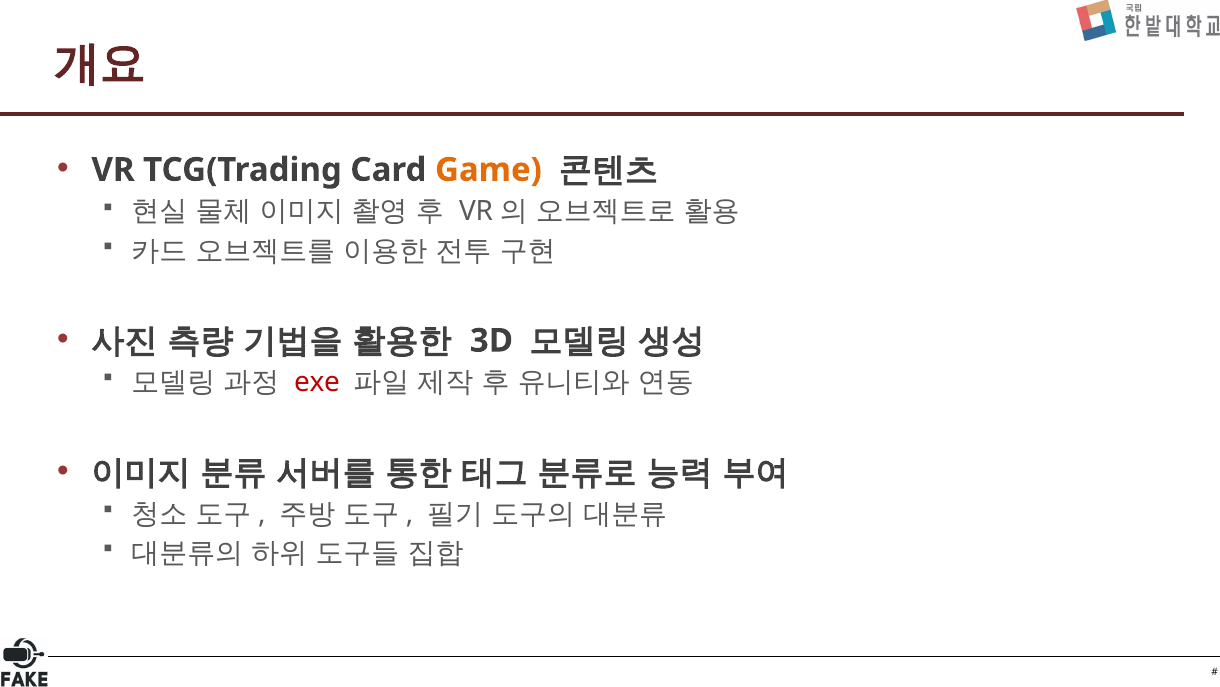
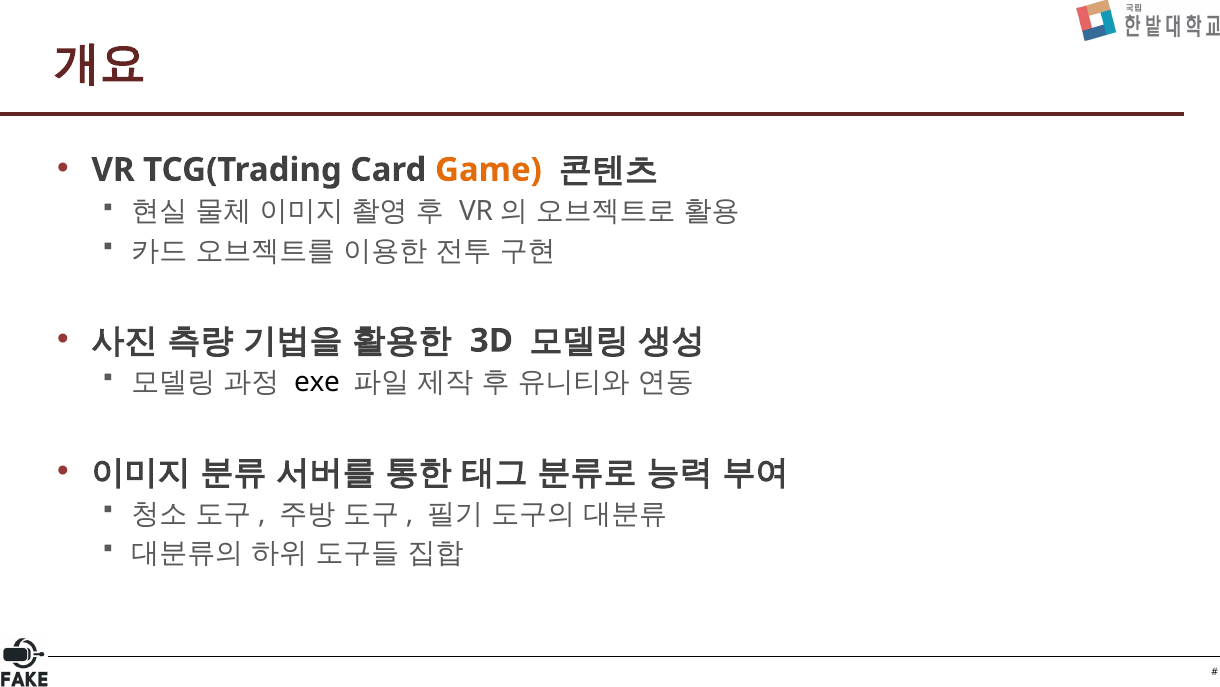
exe colour: red -> black
